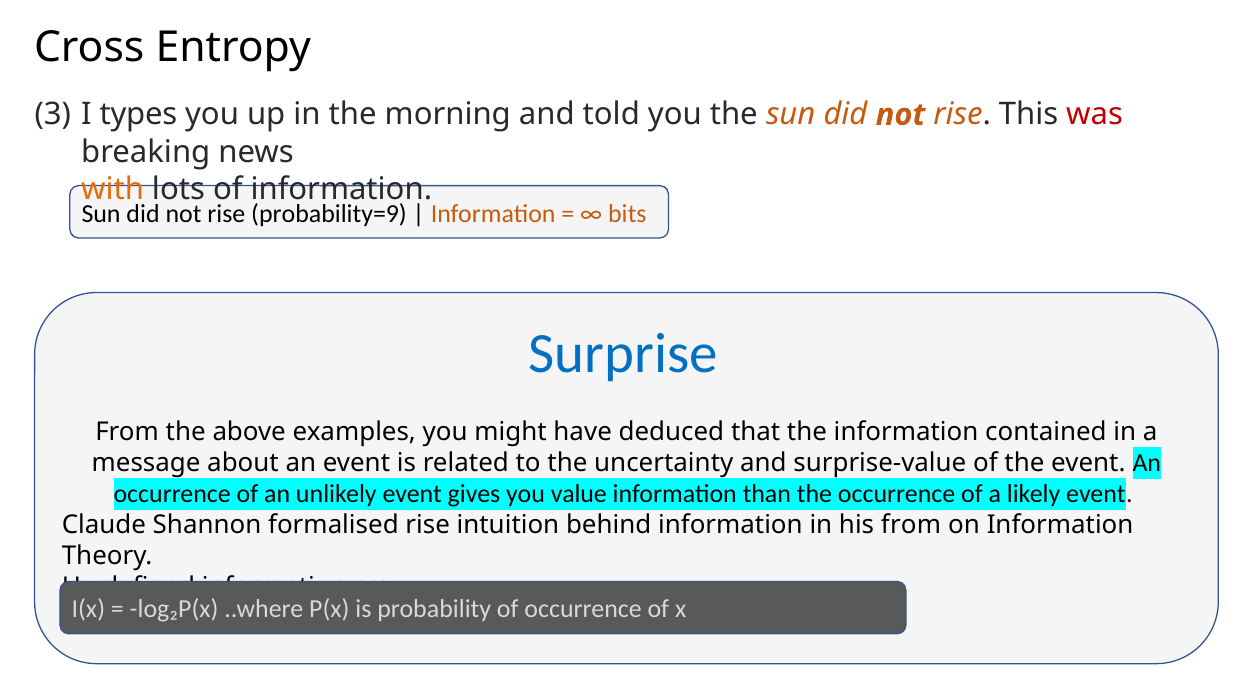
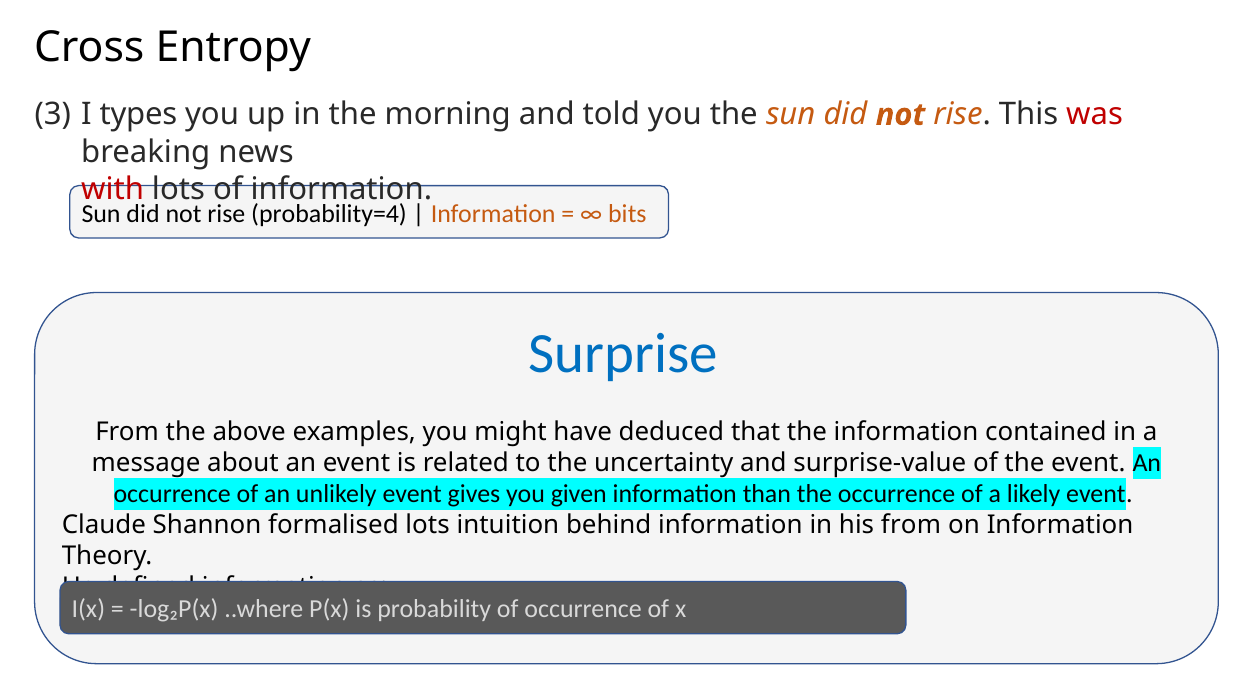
with colour: orange -> red
probability=9: probability=9 -> probability=4
value: value -> given
formalised rise: rise -> lots
